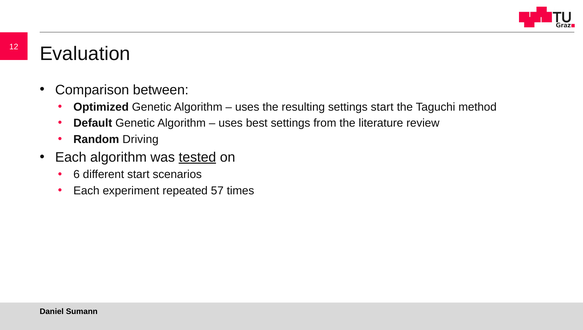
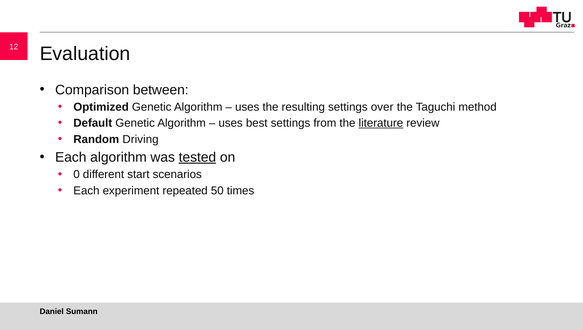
settings start: start -> over
literature underline: none -> present
6: 6 -> 0
57: 57 -> 50
